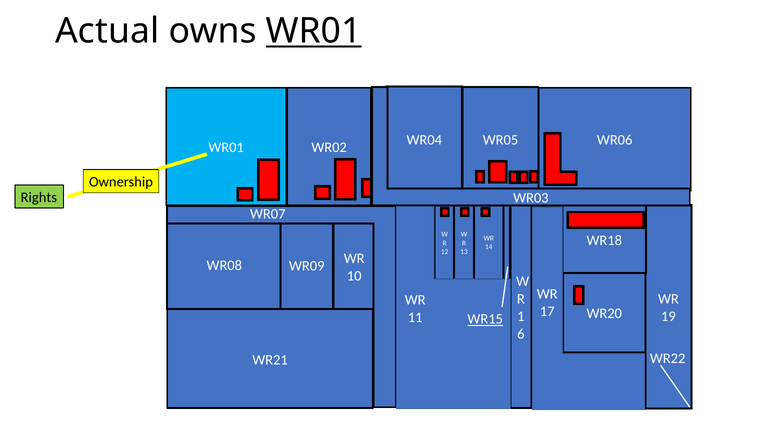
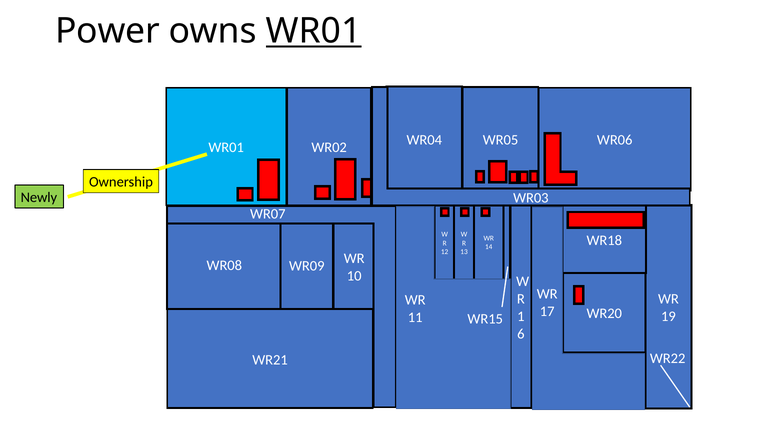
Actual: Actual -> Power
Rights: Rights -> Newly
WR15 underline: present -> none
